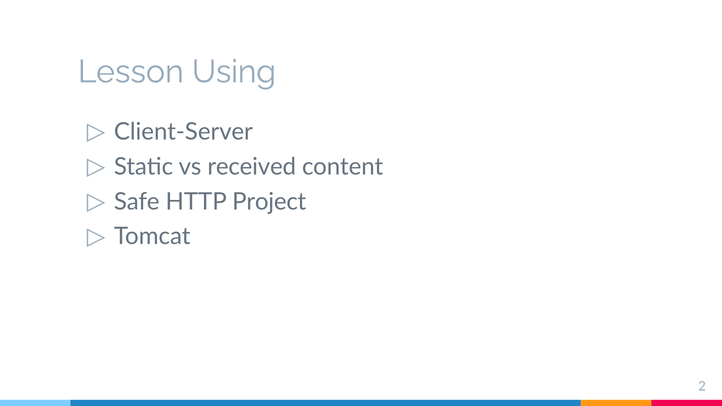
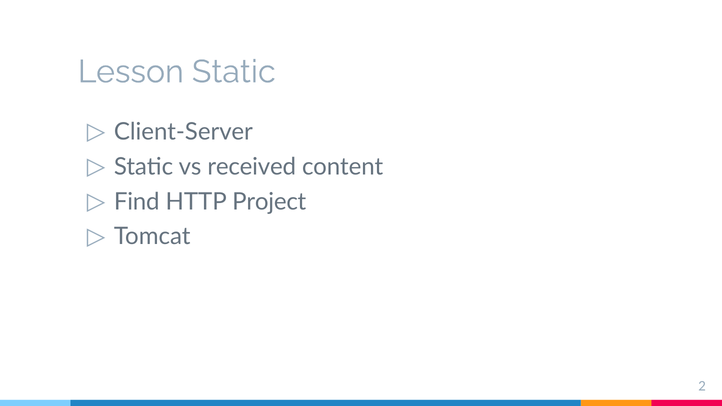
Lesson Using: Using -> Static
Safe: Safe -> Find
